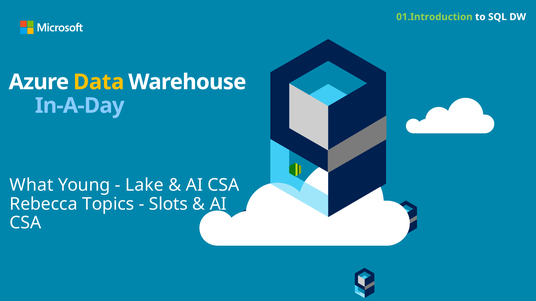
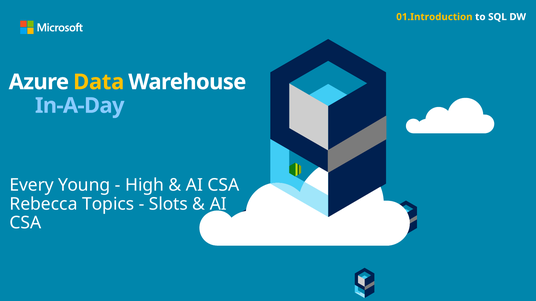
01.Introduction colour: light green -> yellow
What: What -> Every
Lake: Lake -> High
